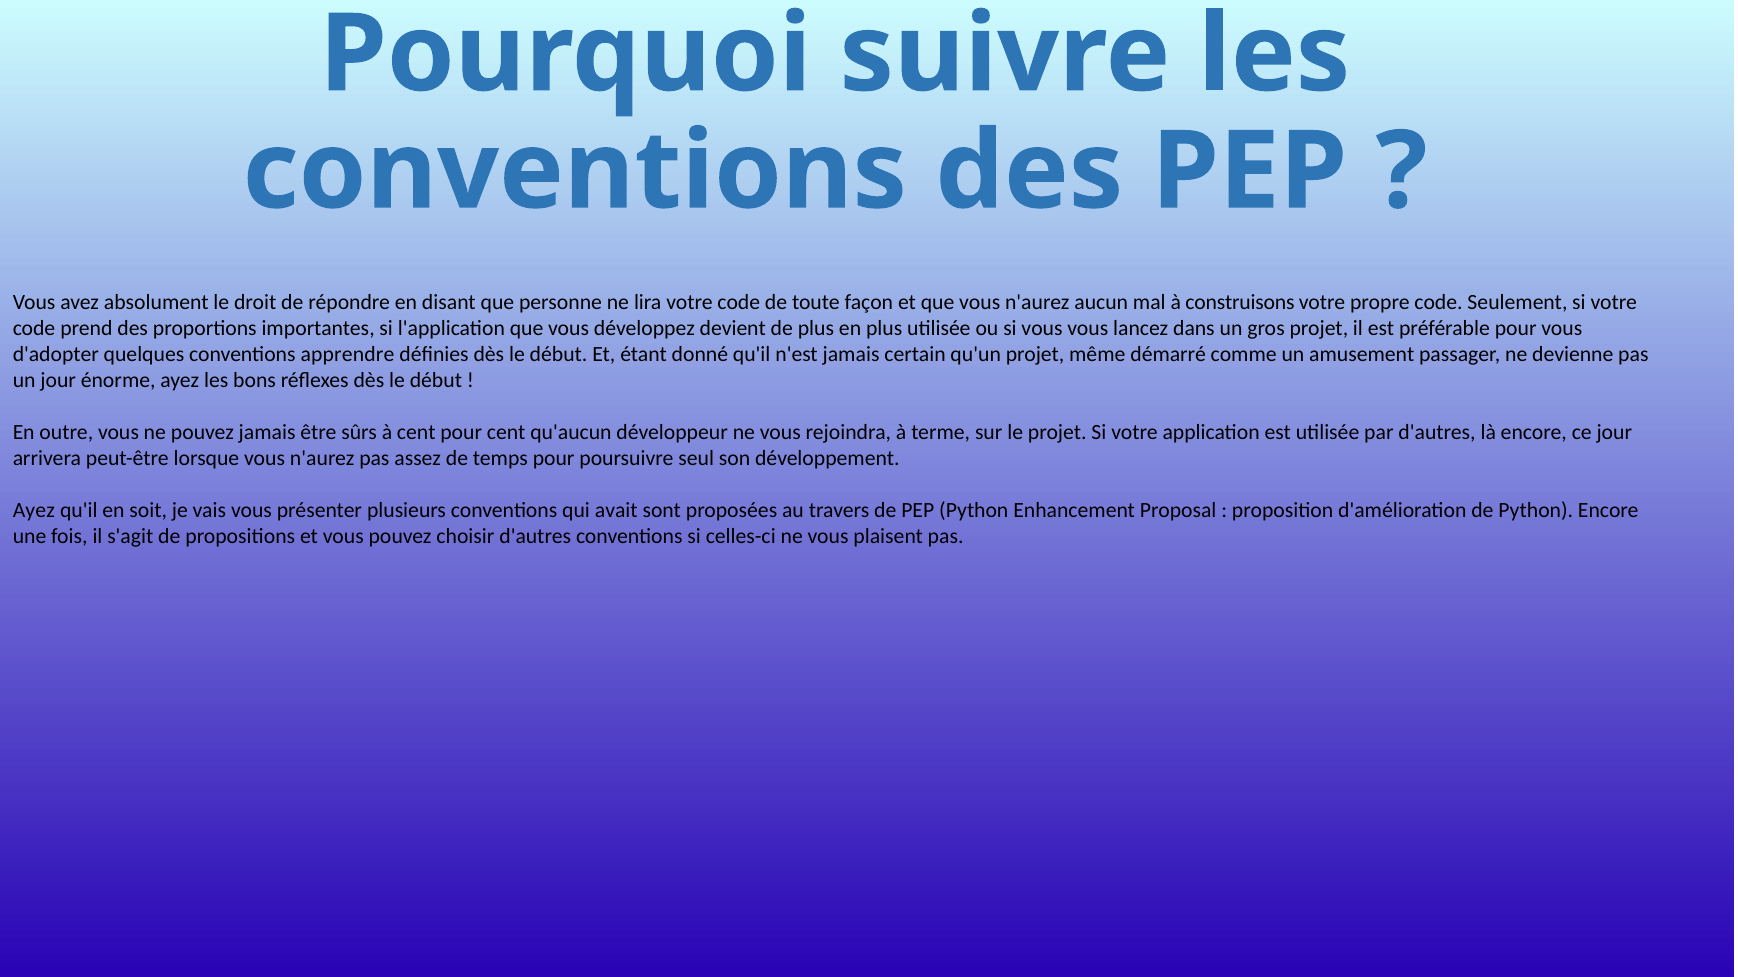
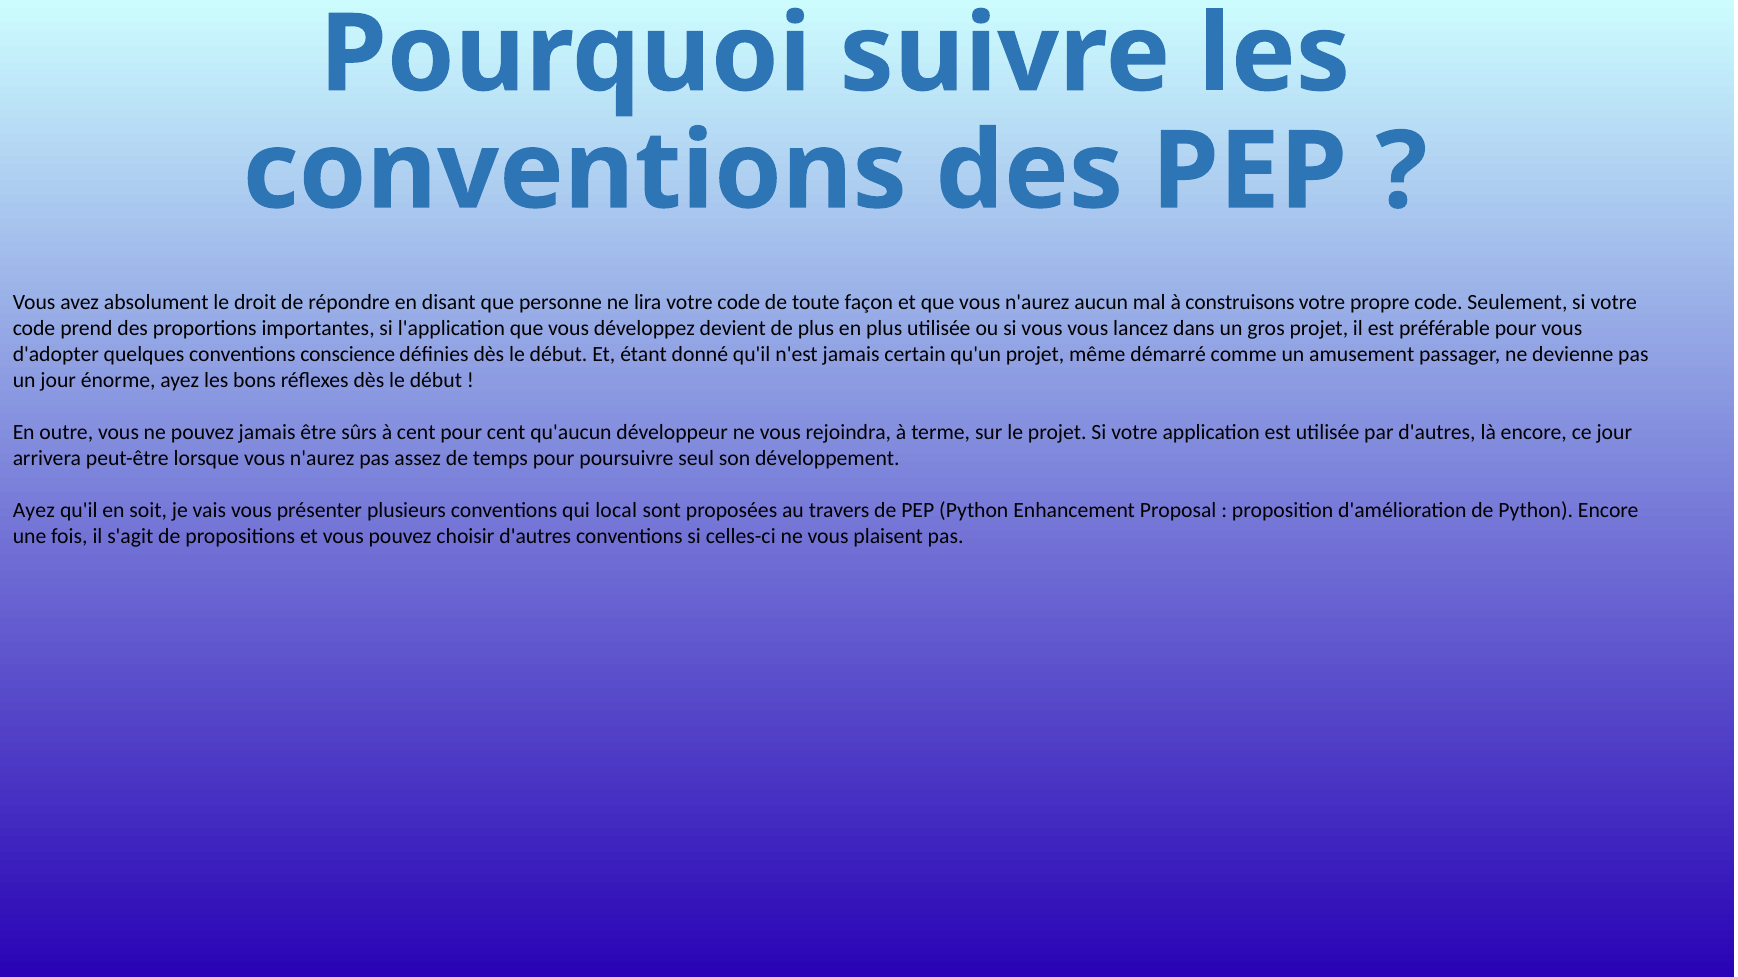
apprendre: apprendre -> conscience
avait: avait -> local
